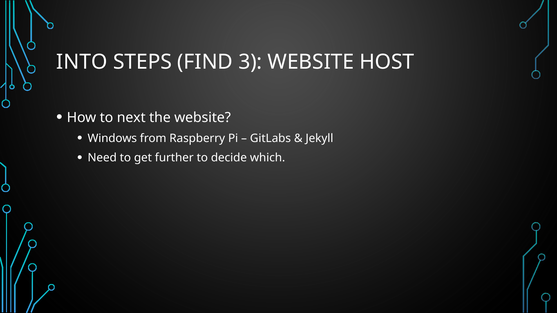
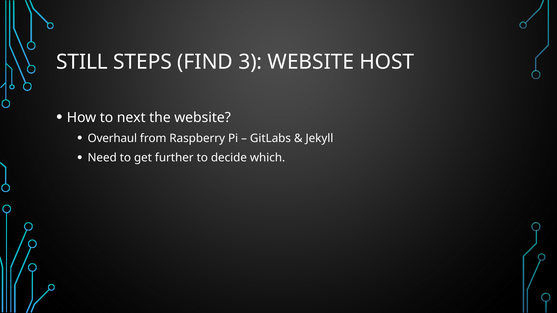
INTO: INTO -> STILL
Windows: Windows -> Overhaul
